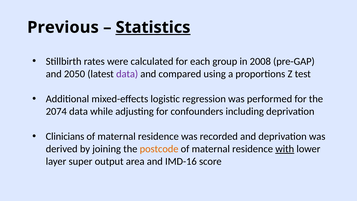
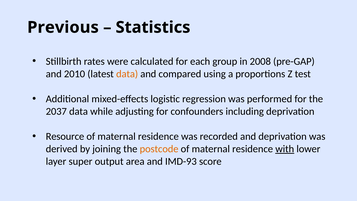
Statistics underline: present -> none
2050: 2050 -> 2010
data at (127, 74) colour: purple -> orange
2074: 2074 -> 2037
Clinicians: Clinicians -> Resource
IMD-16: IMD-16 -> IMD-93
